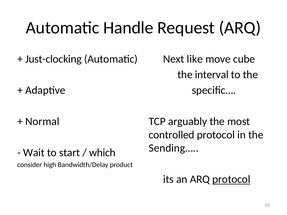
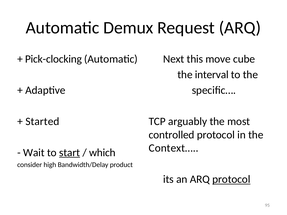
Handle: Handle -> Demux
Just-clocking: Just-clocking -> Pick-clocking
like: like -> this
Normal: Normal -> Started
Sending…: Sending… -> Context…
start underline: none -> present
